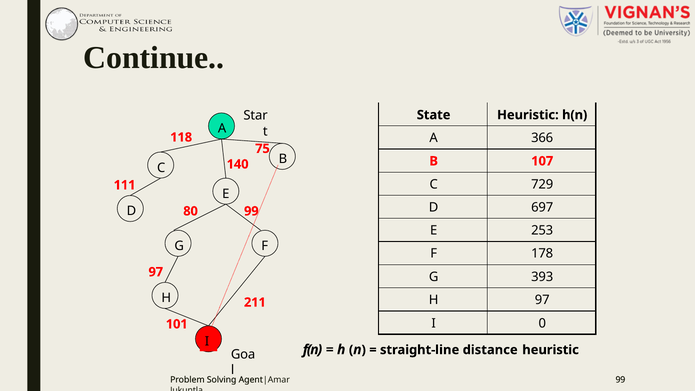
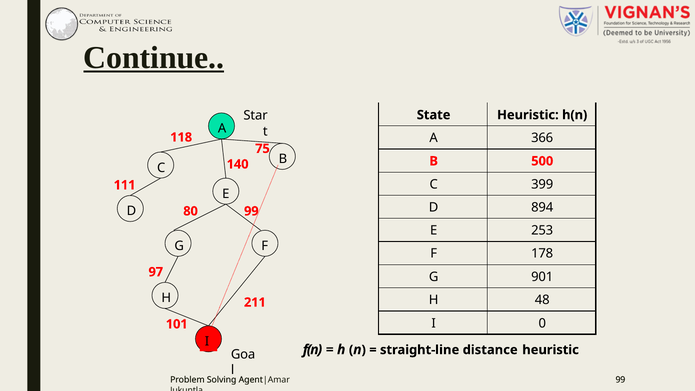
Continue underline: none -> present
107: 107 -> 500
729: 729 -> 399
697: 697 -> 894
393: 393 -> 901
H 97: 97 -> 48
